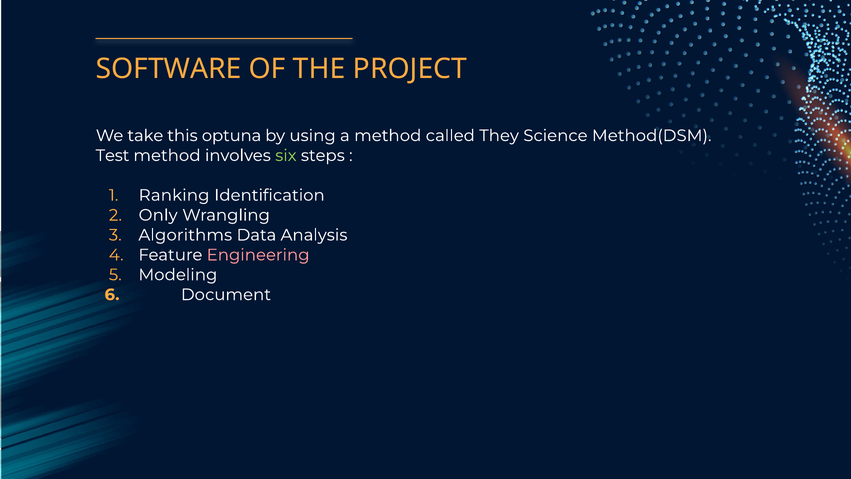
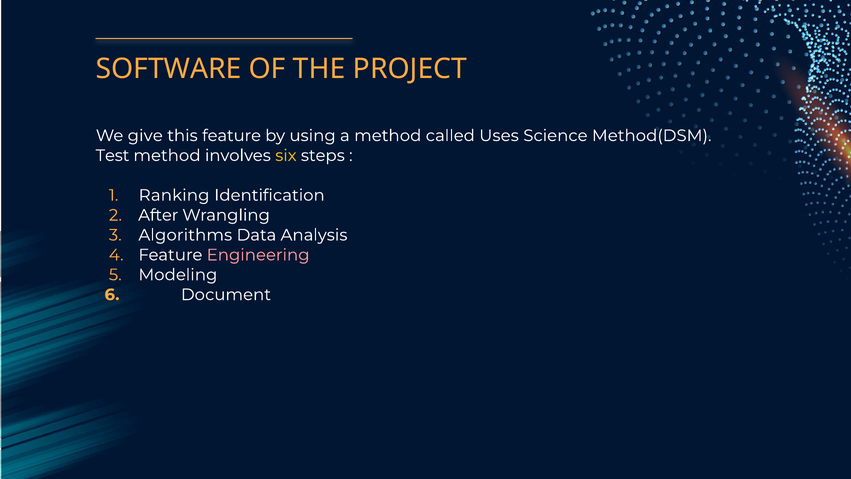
take: take -> give
this optuna: optuna -> feature
They: They -> Uses
six colour: light green -> yellow
Only: Only -> After
